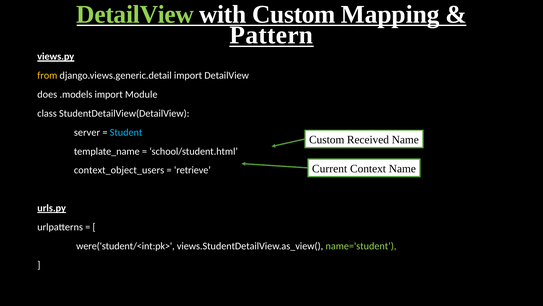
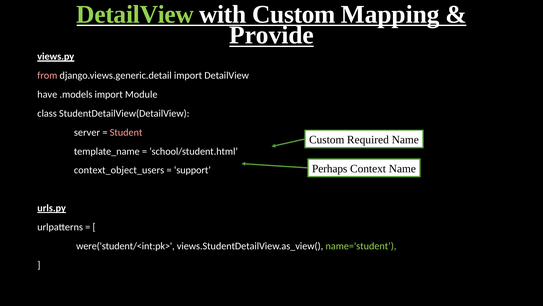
Pattern: Pattern -> Provide
from colour: yellow -> pink
does: does -> have
Student colour: light blue -> pink
Received: Received -> Required
Current: Current -> Perhaps
retrieve: retrieve -> support
